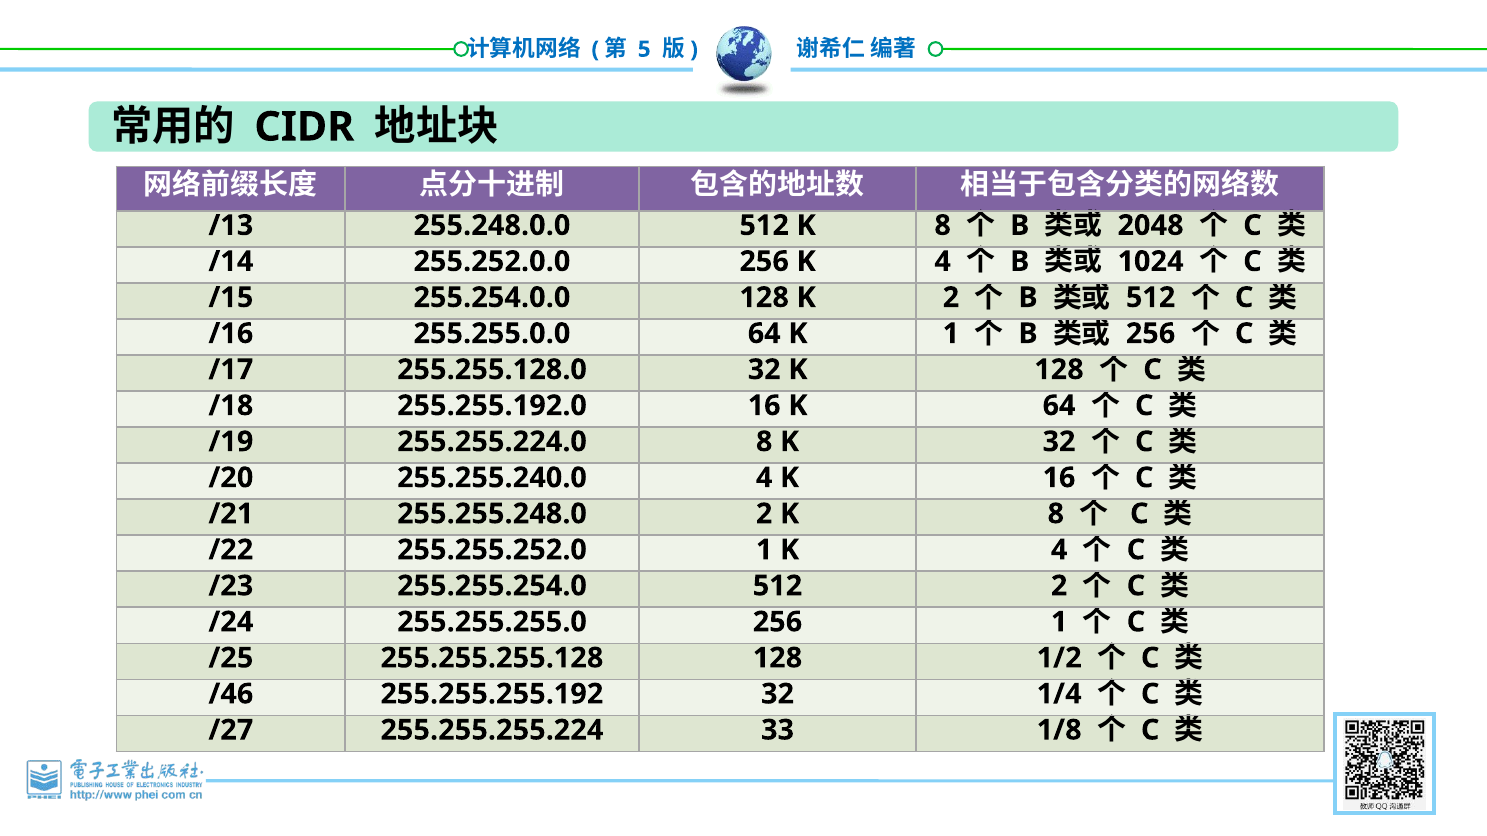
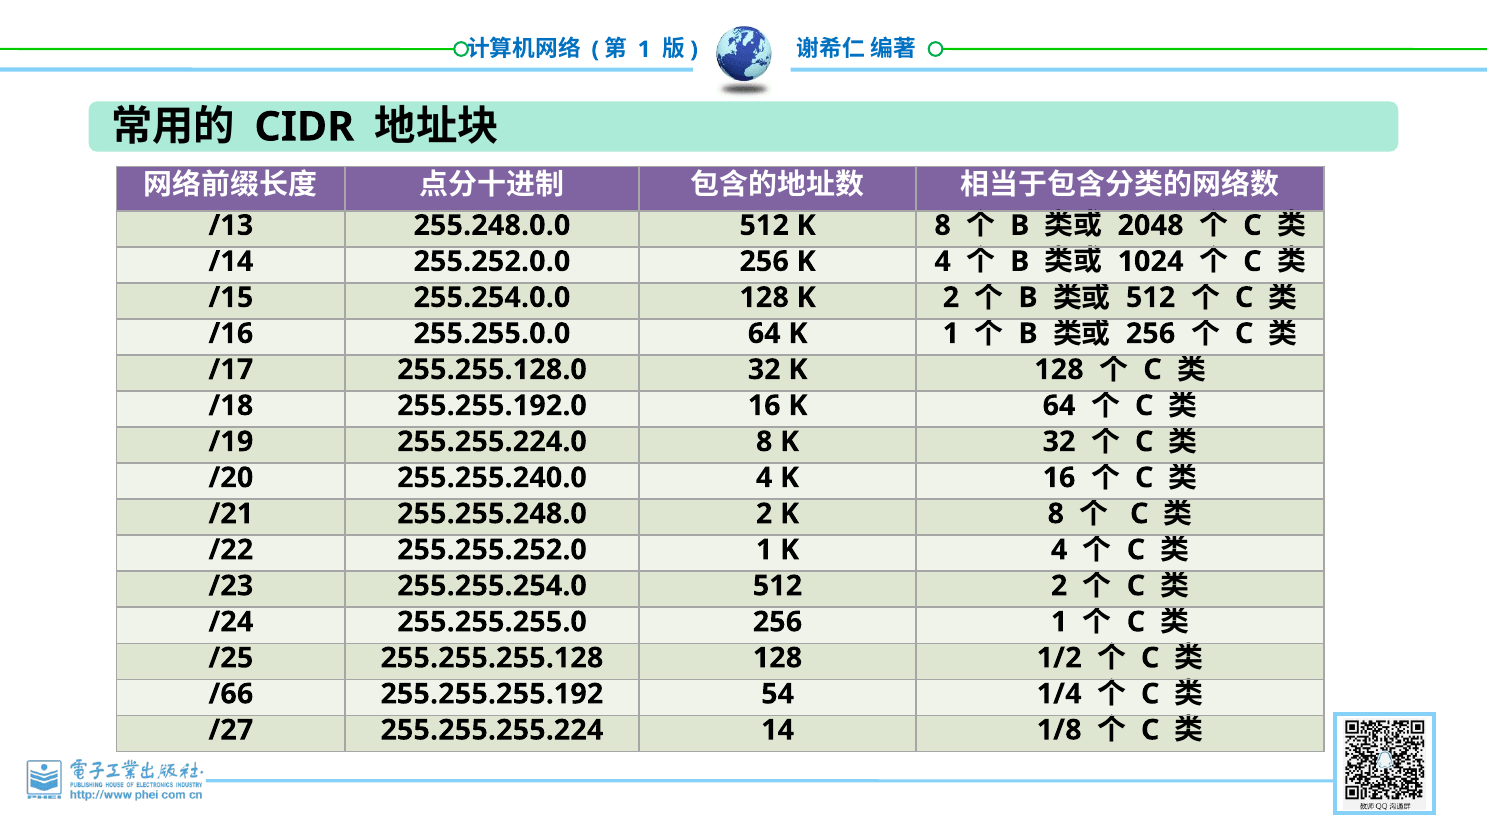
5 at (644, 49): 5 -> 1
/46: /46 -> /66
255.255.255.192 32: 32 -> 54
33: 33 -> 14
